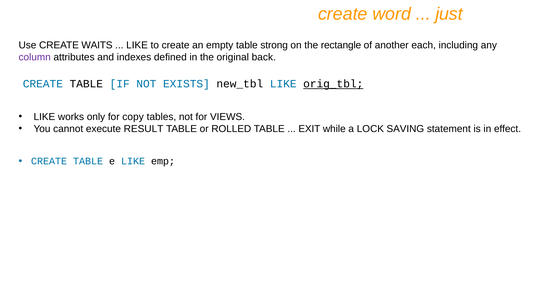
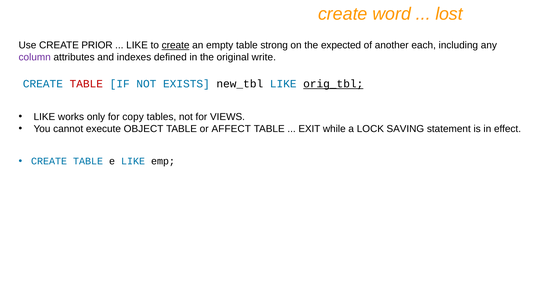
just: just -> lost
WAITS: WAITS -> PRIOR
create at (176, 45) underline: none -> present
rectangle: rectangle -> expected
back: back -> write
TABLE at (86, 84) colour: black -> red
RESULT: RESULT -> OBJECT
ROLLED: ROLLED -> AFFECT
